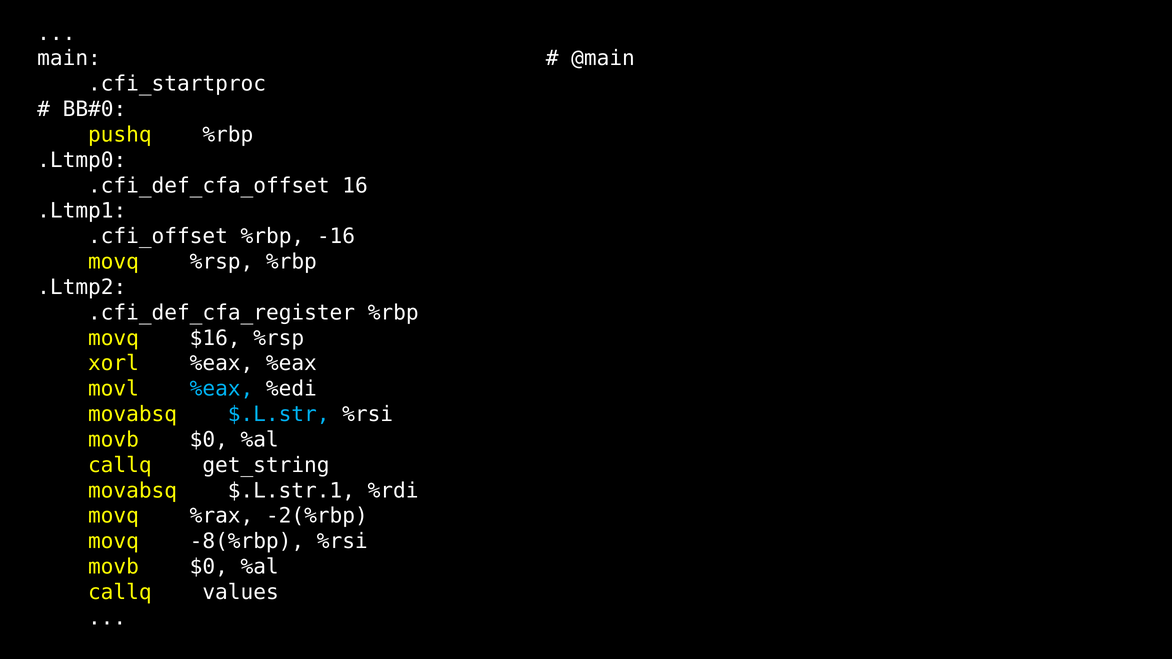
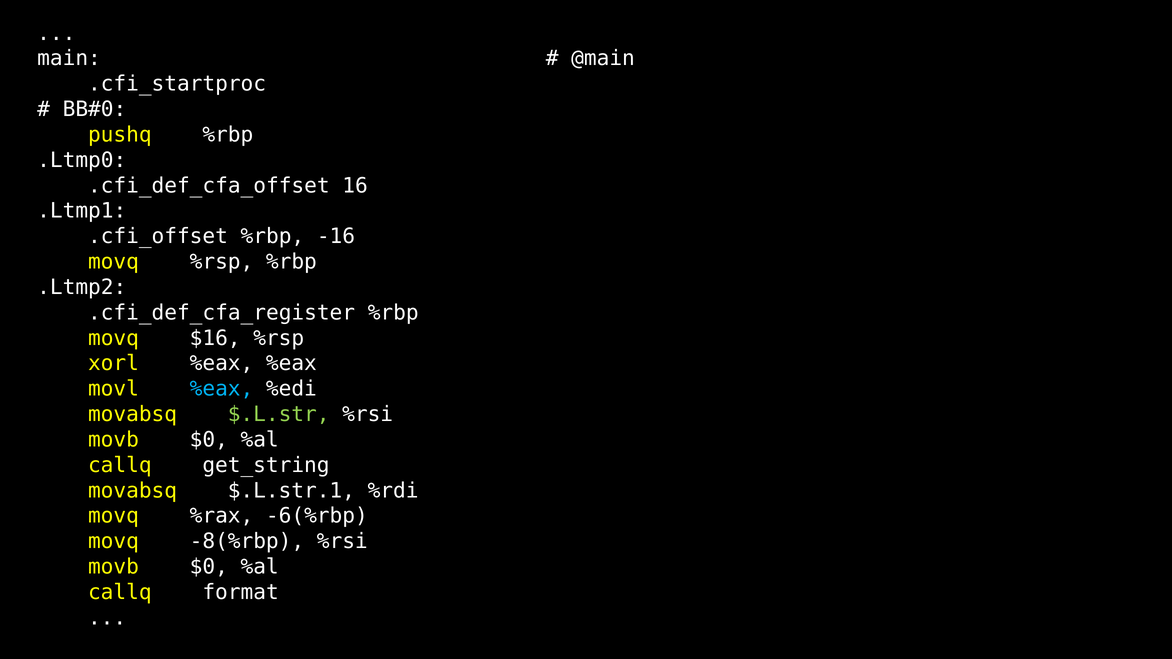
$.L.str colour: light blue -> light green
-2(%rbp: -2(%rbp -> -6(%rbp
values: values -> format
